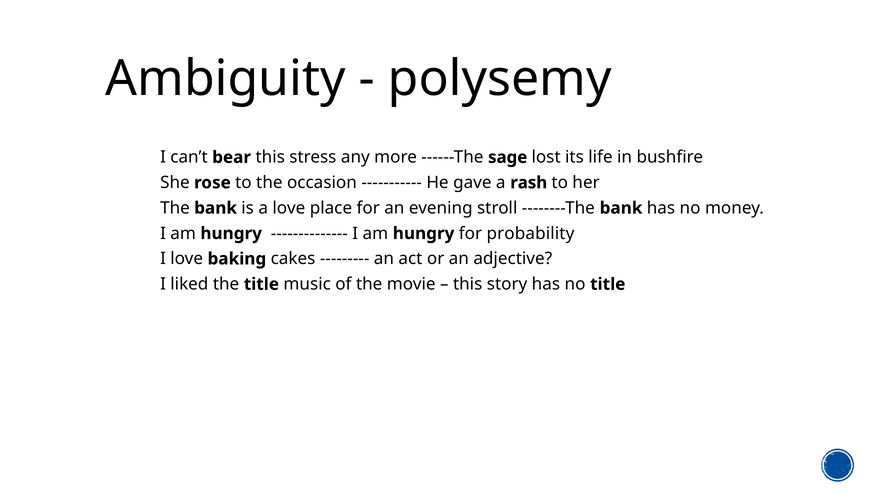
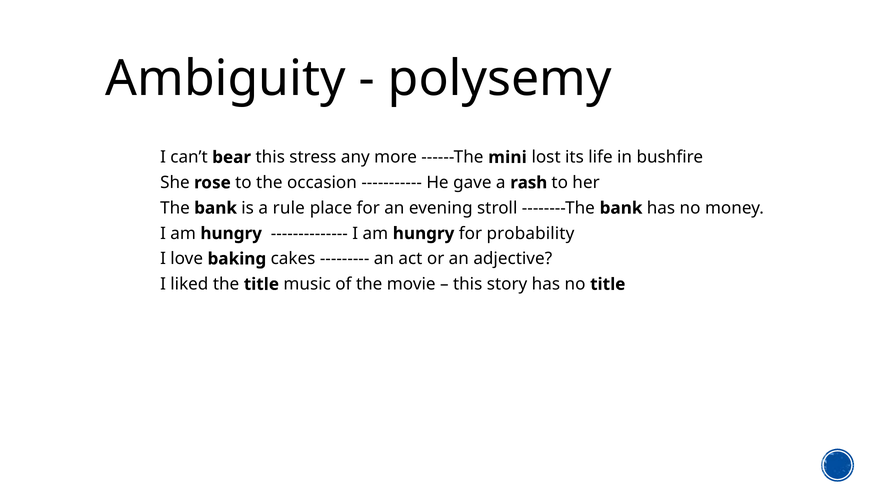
sage: sage -> mini
a love: love -> rule
